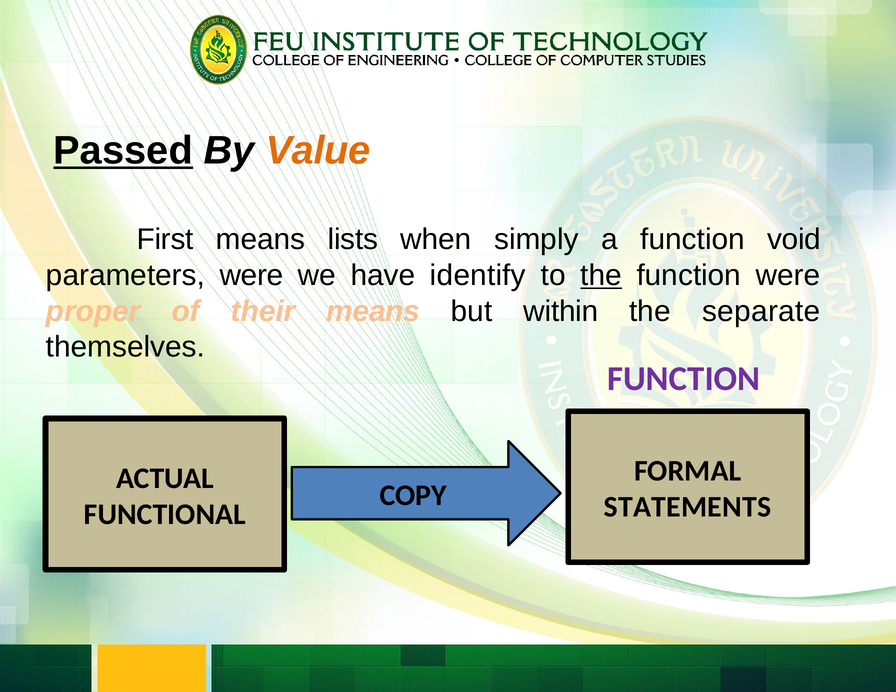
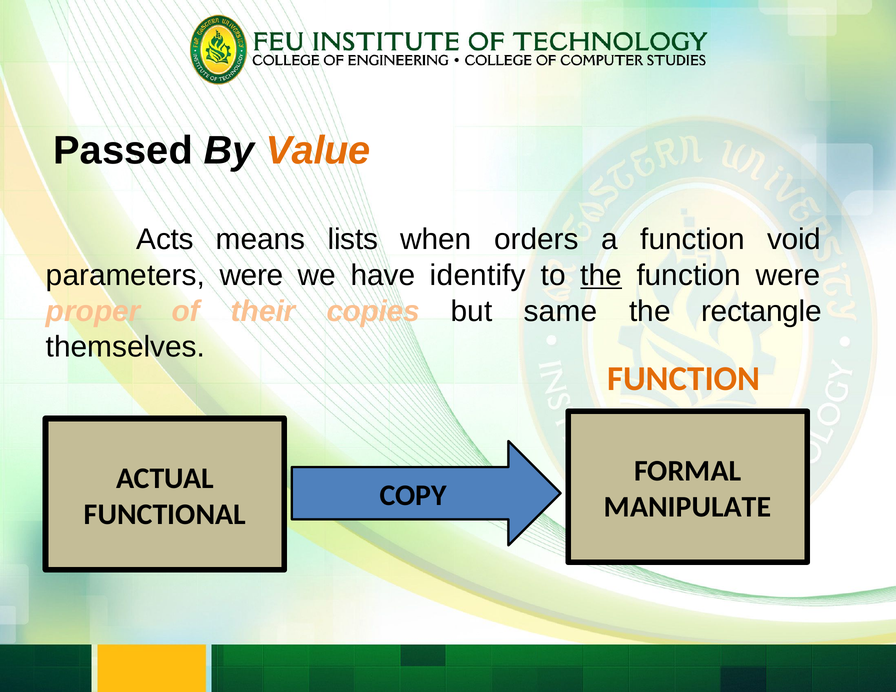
Passed underline: present -> none
First: First -> Acts
simply: simply -> orders
their means: means -> copies
within: within -> same
separate: separate -> rectangle
FUNCTION at (684, 379) colour: purple -> orange
STATEMENTS: STATEMENTS -> MANIPULATE
